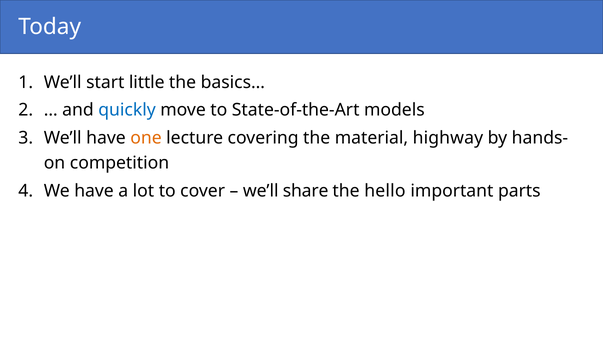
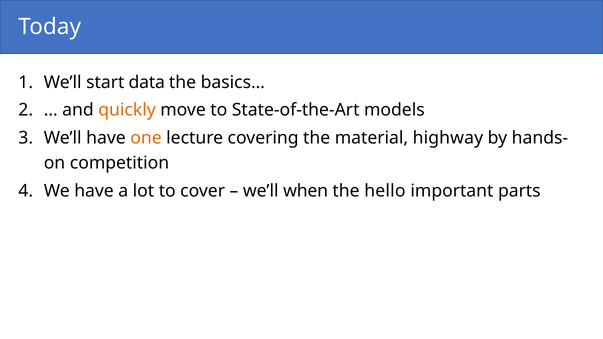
little: little -> data
quickly colour: blue -> orange
share: share -> when
